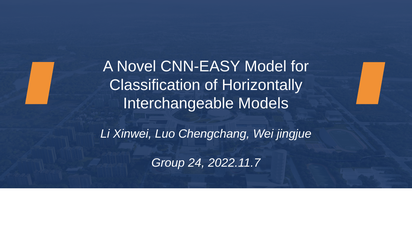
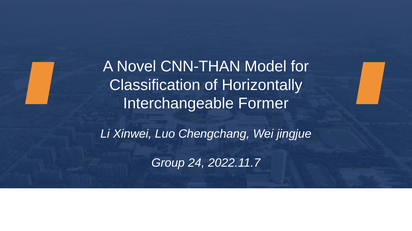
CNN-EASY: CNN-EASY -> CNN-THAN
Models: Models -> Former
